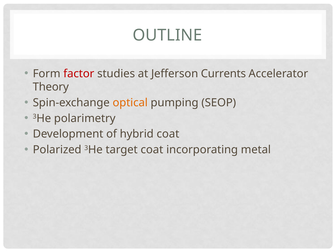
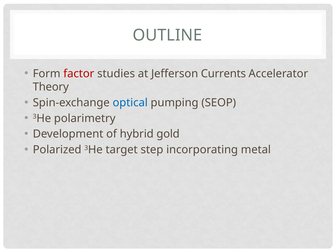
optical colour: orange -> blue
hybrid coat: coat -> gold
target coat: coat -> step
